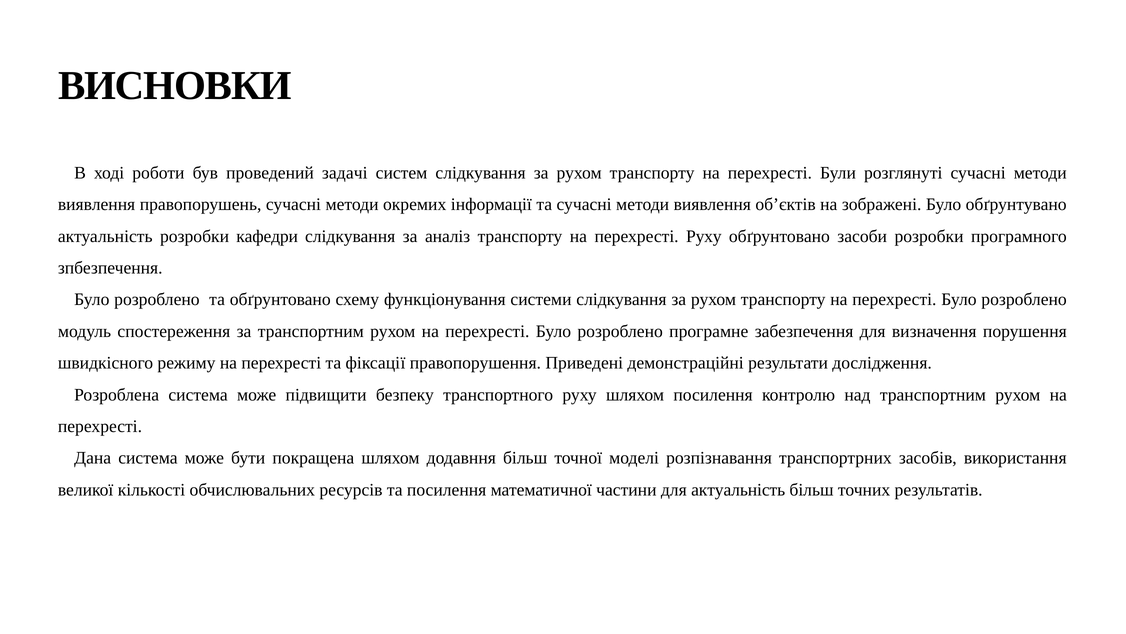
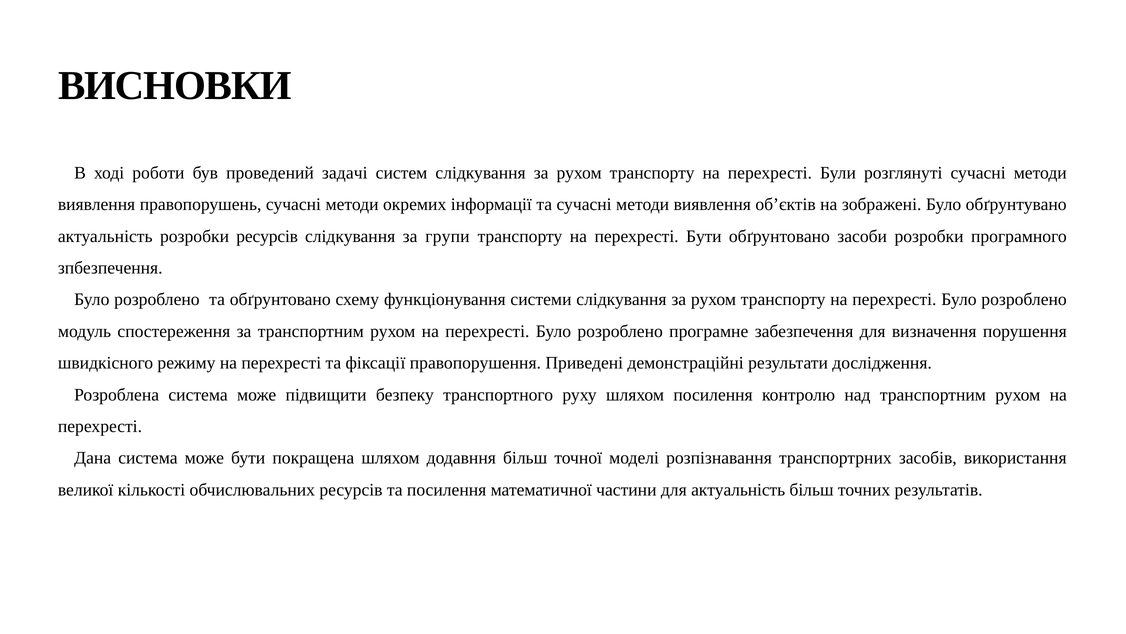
розробки кафедри: кафедри -> ресурсів
аналіз: аналіз -> групи
перехресті Руху: Руху -> Бути
